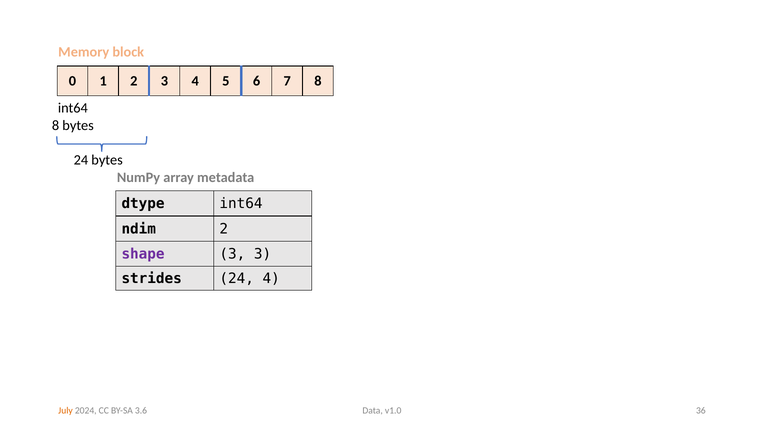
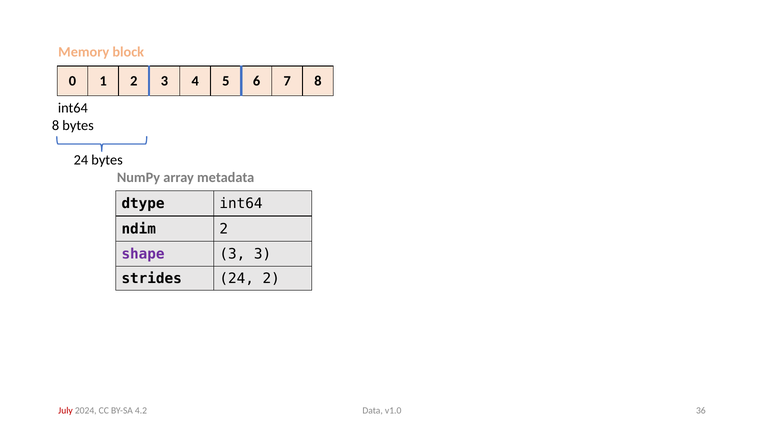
24 4: 4 -> 2
July colour: orange -> red
3.6: 3.6 -> 4.2
